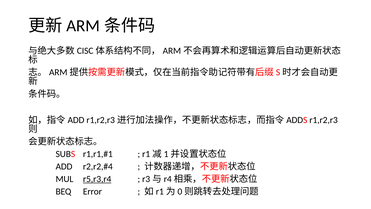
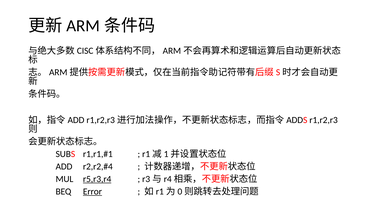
Error underline: none -> present
